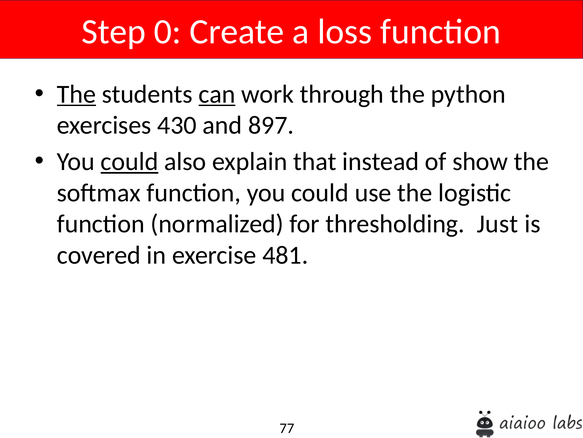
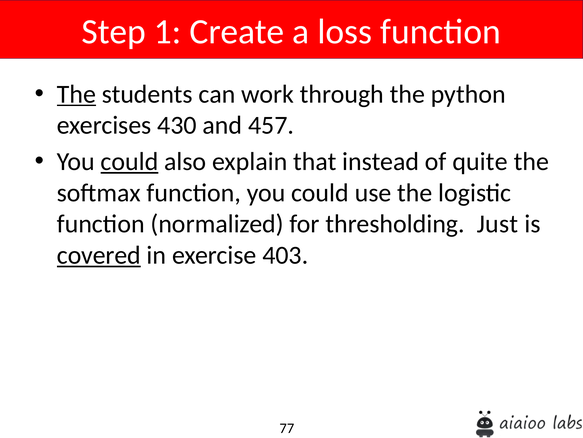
0: 0 -> 1
can underline: present -> none
897: 897 -> 457
show: show -> quite
covered underline: none -> present
481: 481 -> 403
